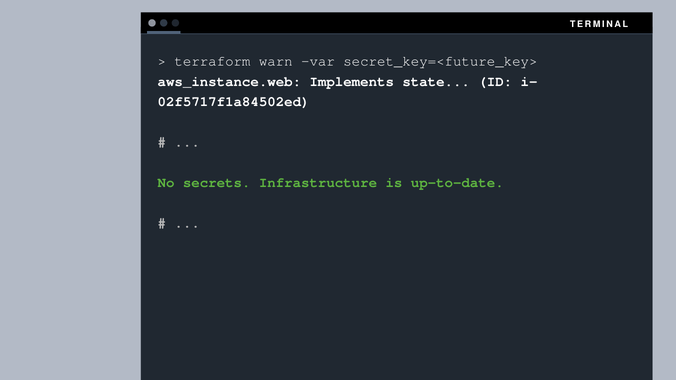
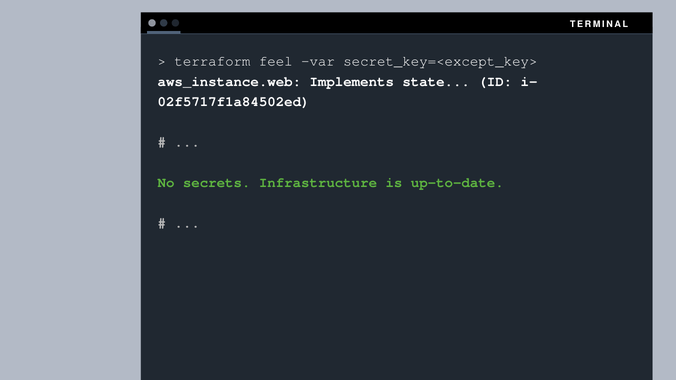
warn: warn -> feel
secret_key=<future_key>: secret_key=<future_key> -> secret_key=<except_key>
